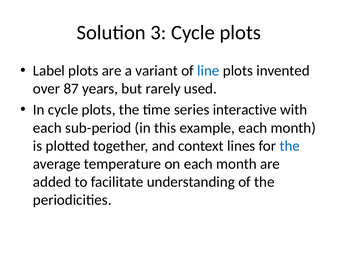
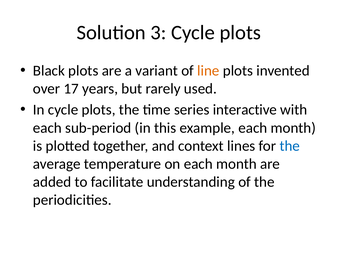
Label: Label -> Black
line colour: blue -> orange
87: 87 -> 17
